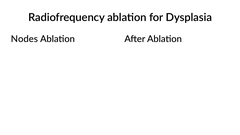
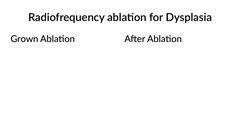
Nodes: Nodes -> Grown
